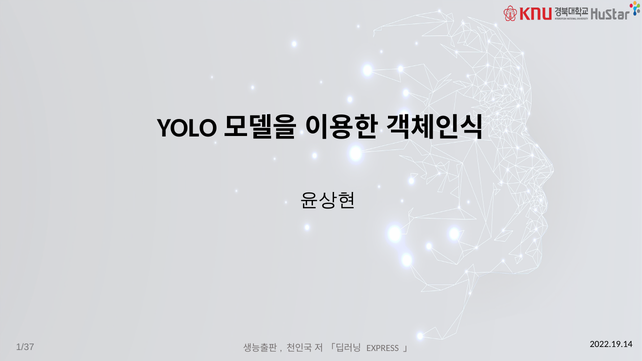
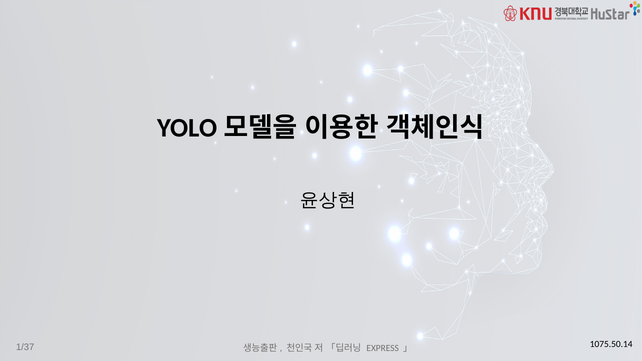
2022.19.14: 2022.19.14 -> 1075.50.14
